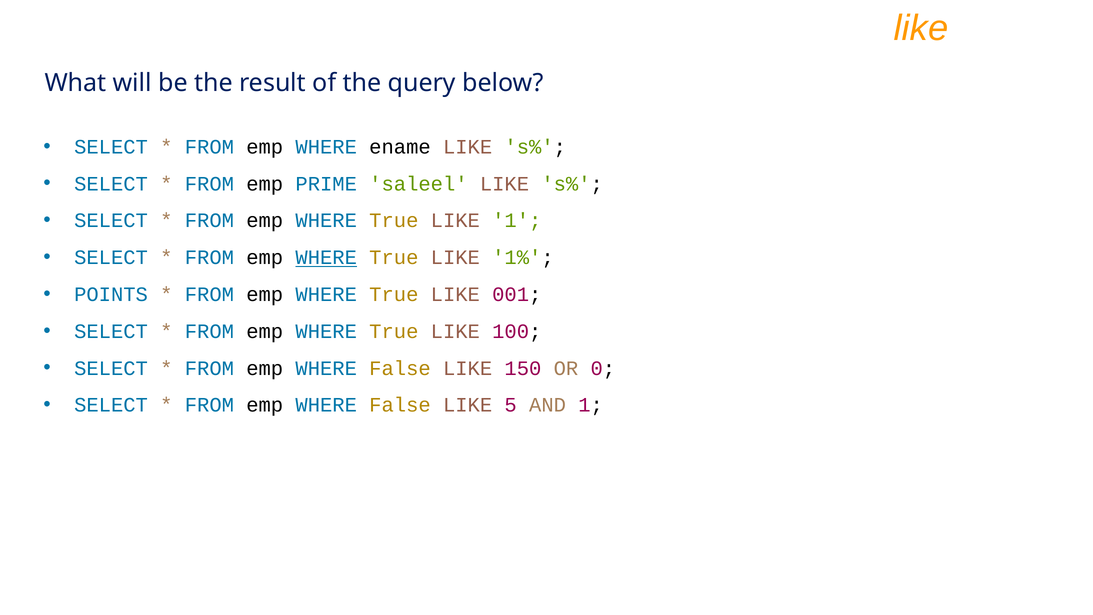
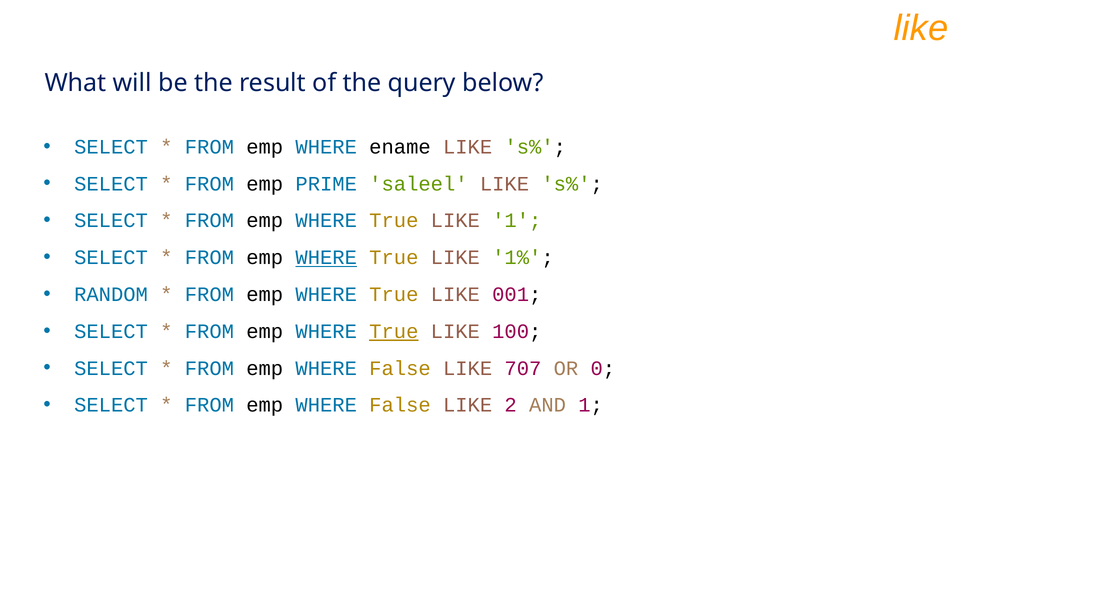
POINTS: POINTS -> RANDOM
True at (394, 331) underline: none -> present
150: 150 -> 707
5: 5 -> 2
